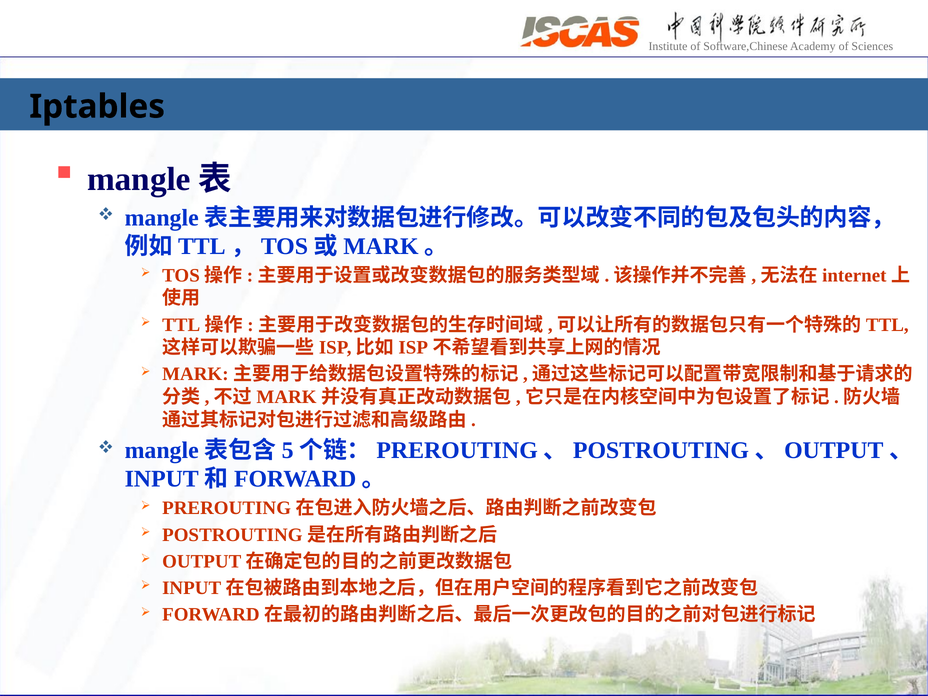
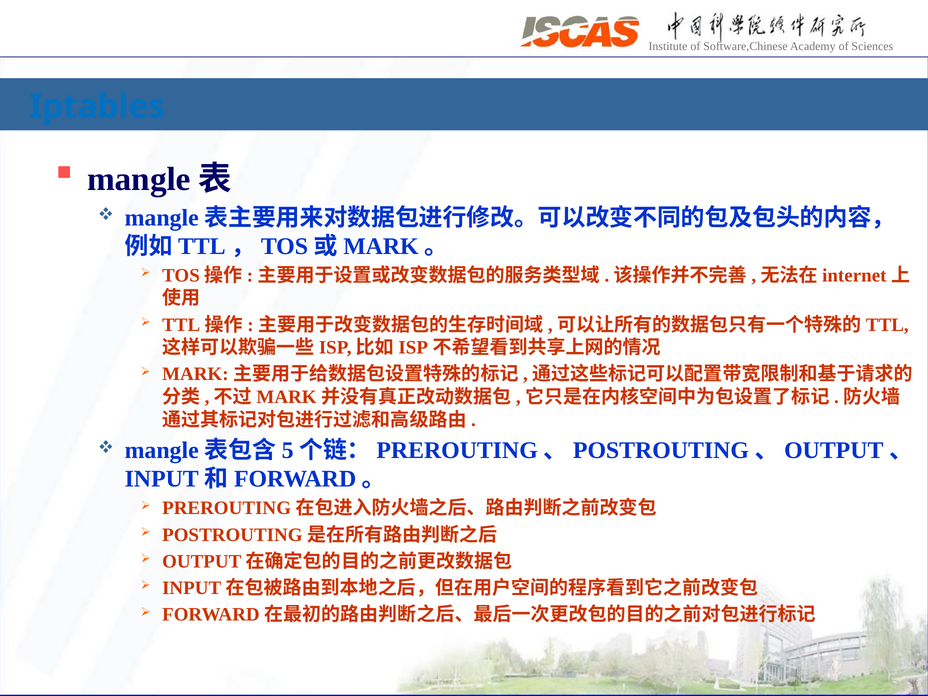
Iptables colour: black -> blue
